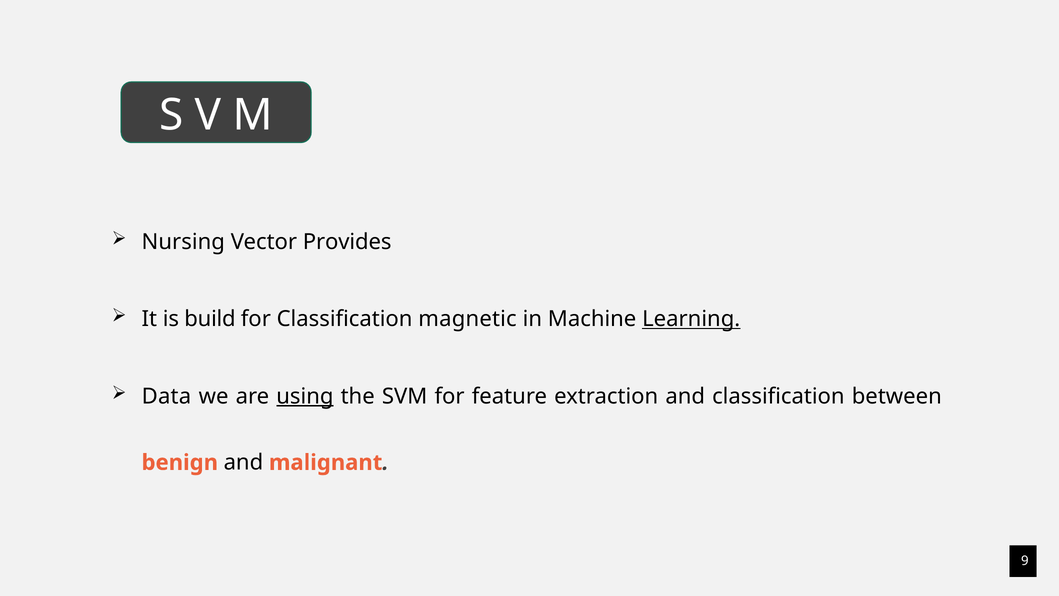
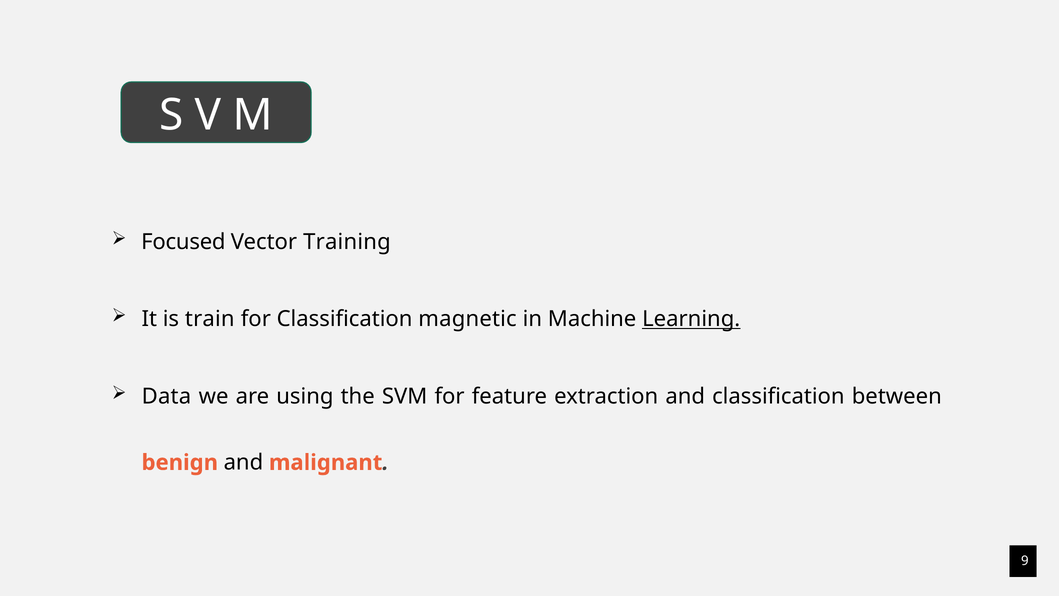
Nursing: Nursing -> Focused
Provides: Provides -> Training
build: build -> train
using underline: present -> none
